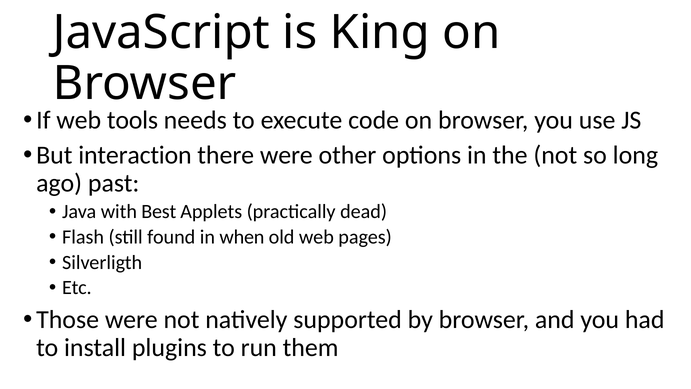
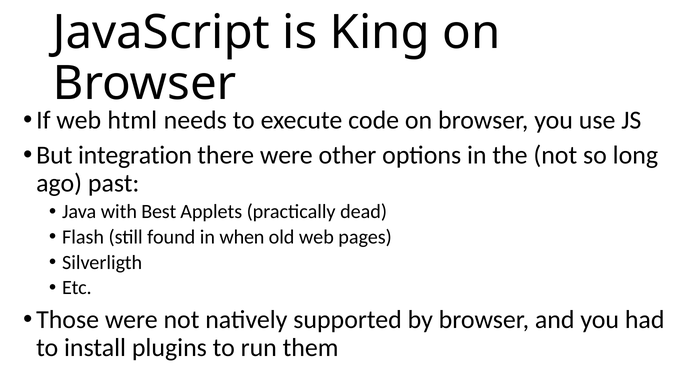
tools: tools -> html
interaction: interaction -> integration
